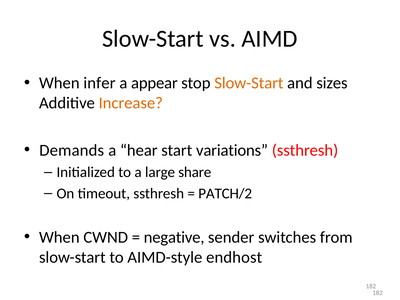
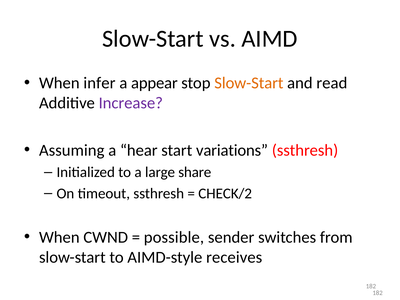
sizes: sizes -> read
Increase colour: orange -> purple
Demands: Demands -> Assuming
PATCH/2: PATCH/2 -> CHECK/2
negative: negative -> possible
endhost: endhost -> receives
